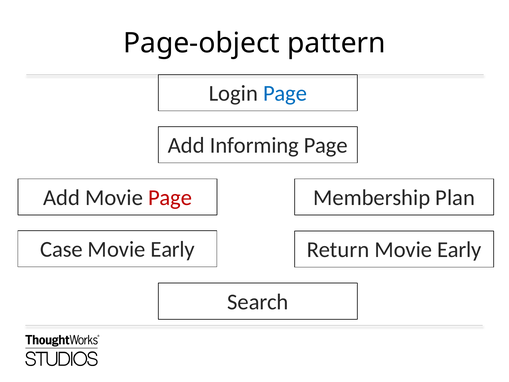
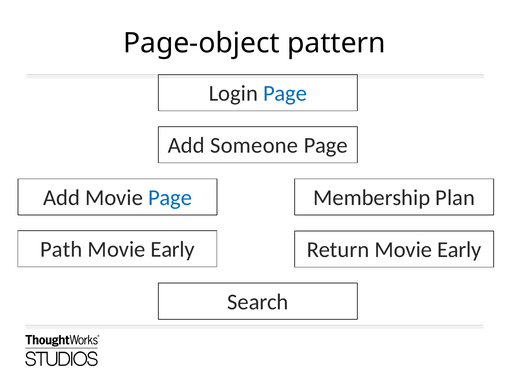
Informing: Informing -> Someone
Page at (170, 198) colour: red -> blue
Case: Case -> Path
